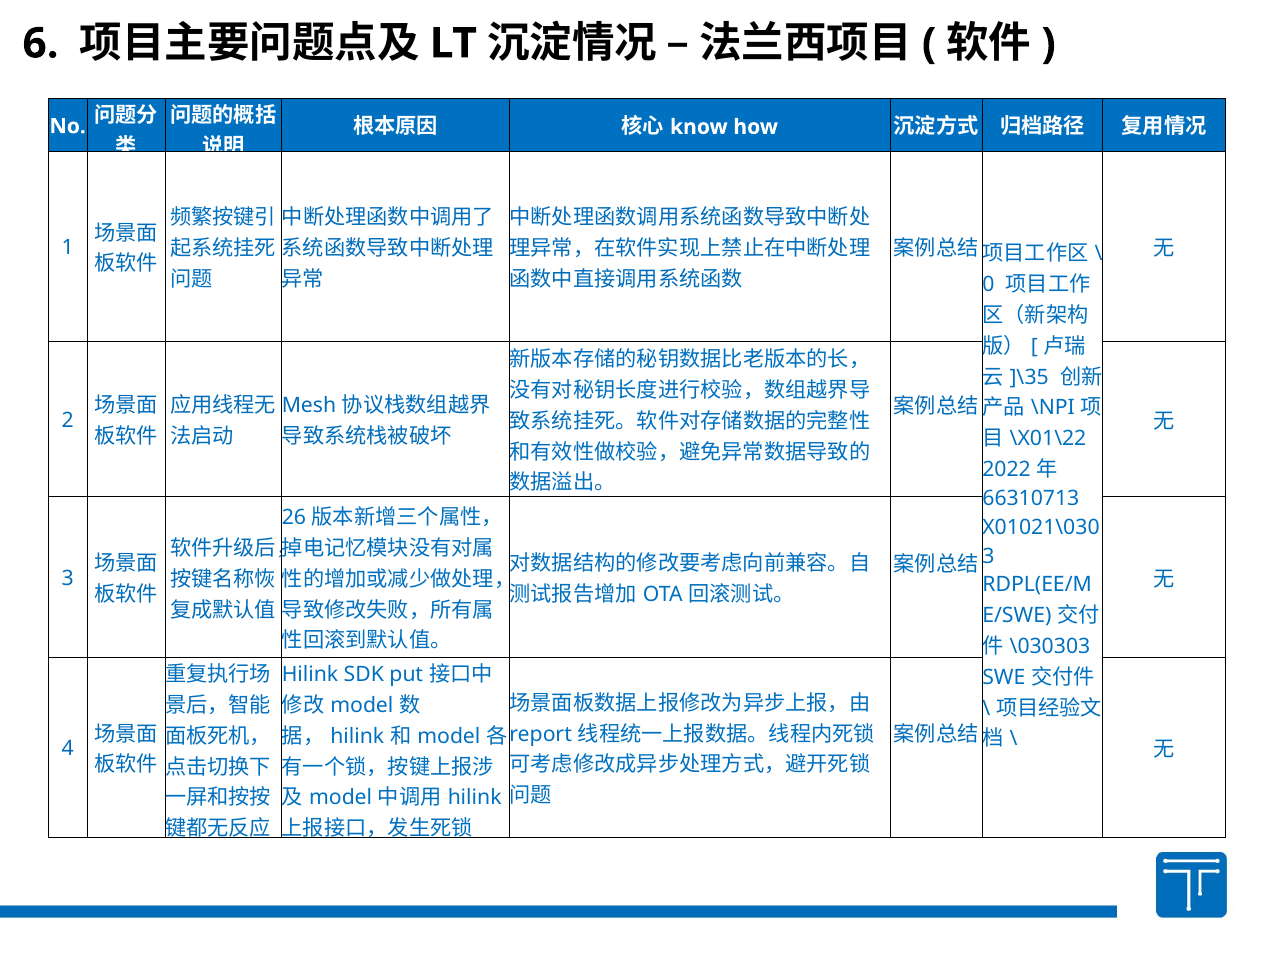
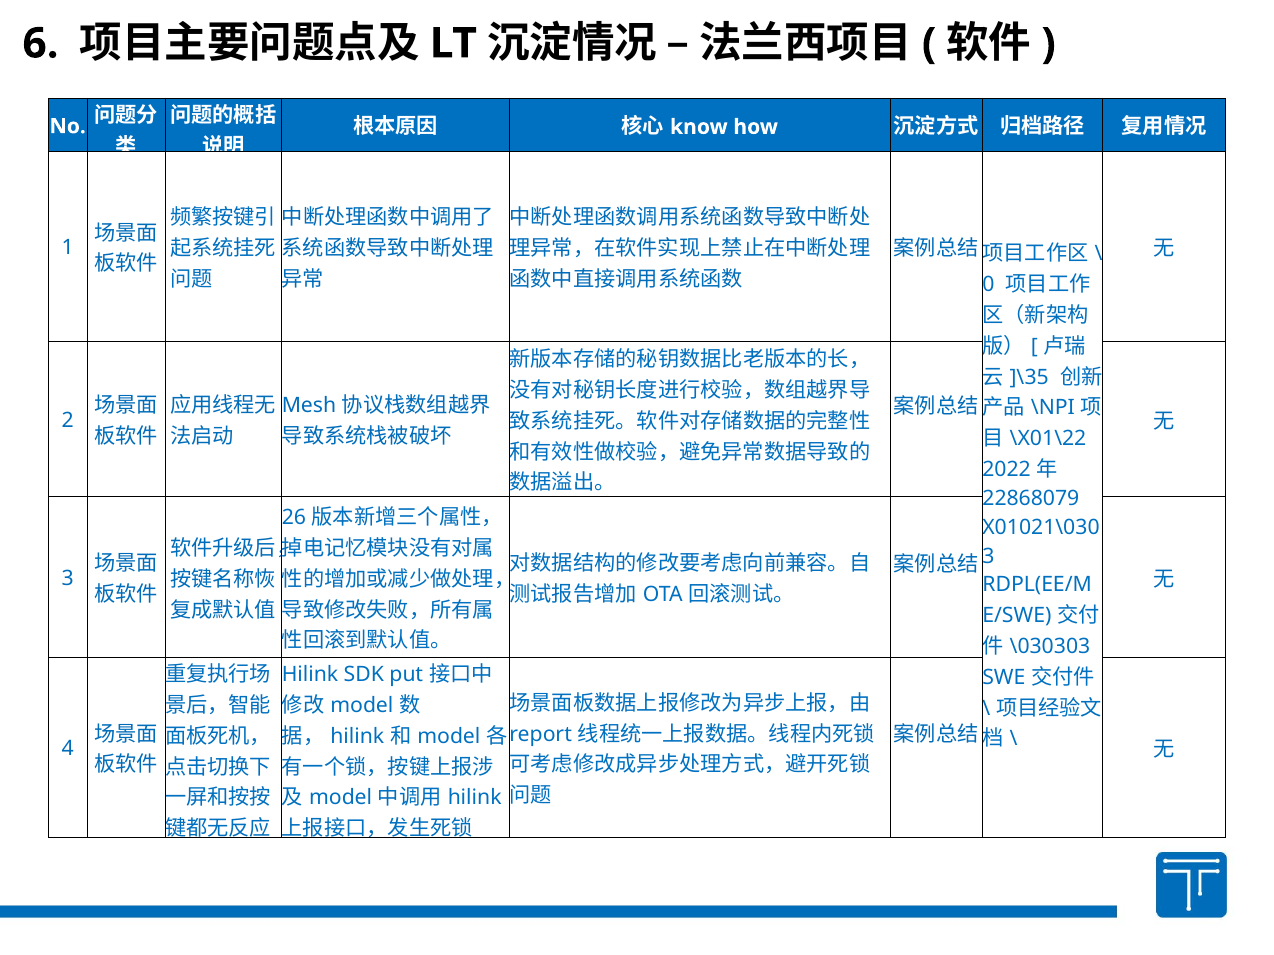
66310713: 66310713 -> 22868079
